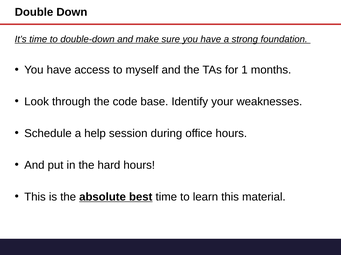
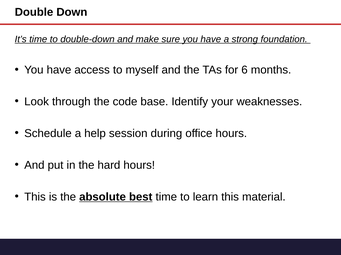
1: 1 -> 6
